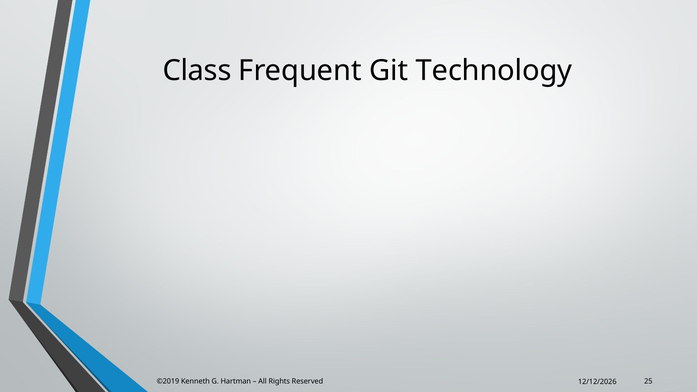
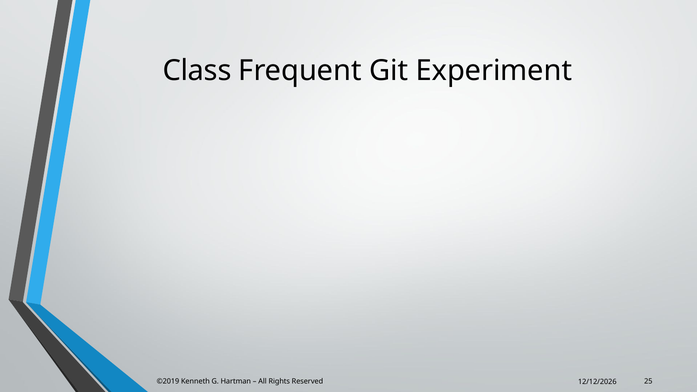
Technology: Technology -> Experiment
